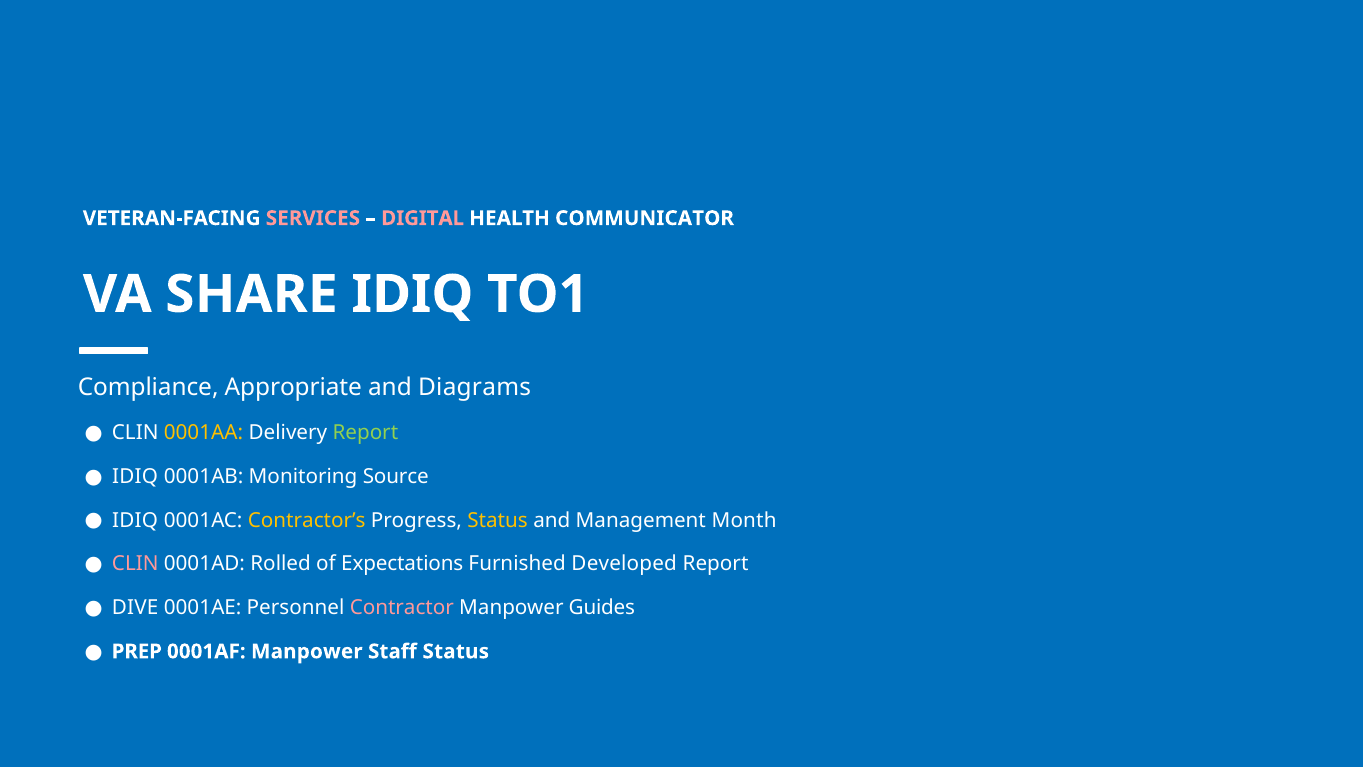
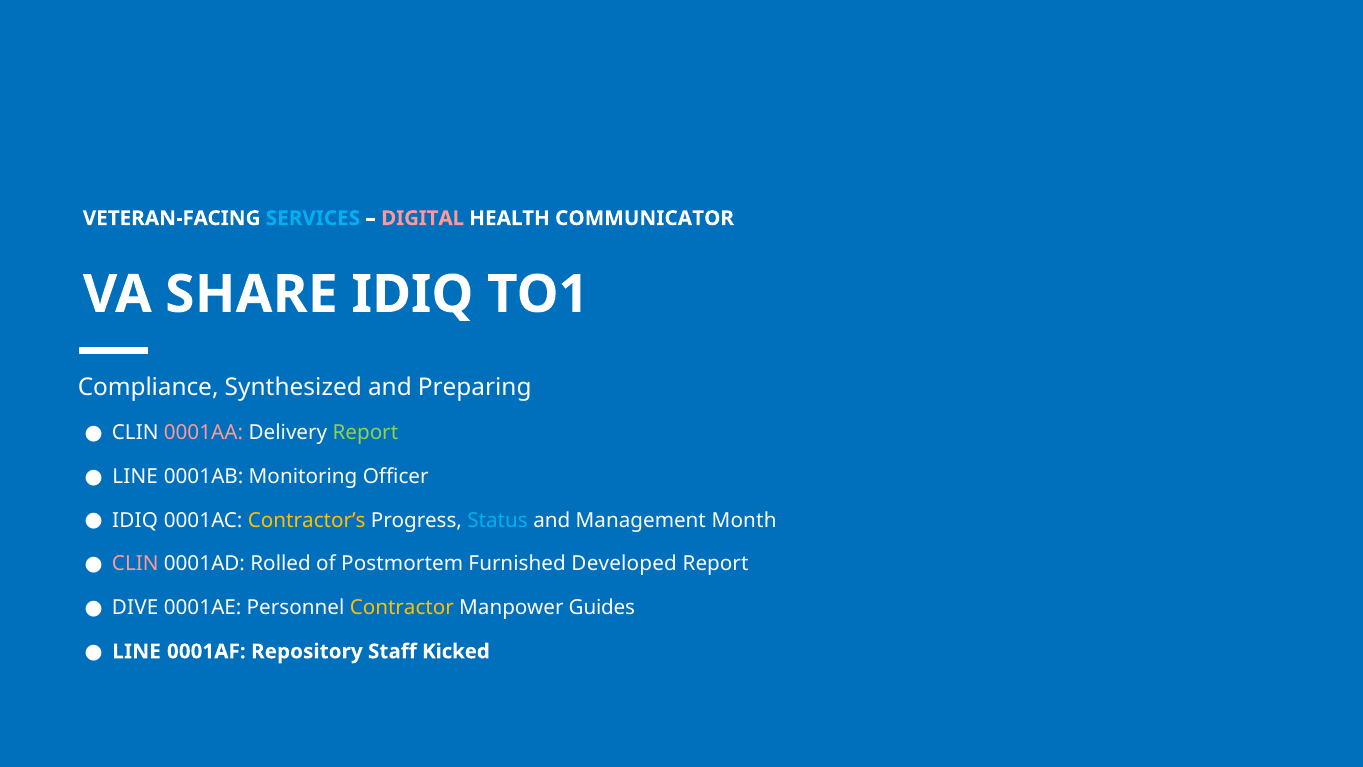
SERVICES colour: pink -> light blue
Appropriate: Appropriate -> Synthesized
Diagrams: Diagrams -> Preparing
0001AA colour: yellow -> pink
IDIQ at (135, 476): IDIQ -> LINE
Source: Source -> Officer
Status at (498, 520) colour: yellow -> light blue
Expectations: Expectations -> Postmortem
Contractor colour: pink -> yellow
PREP at (137, 651): PREP -> LINE
0001AF Manpower: Manpower -> Repository
Staff Status: Status -> Kicked
